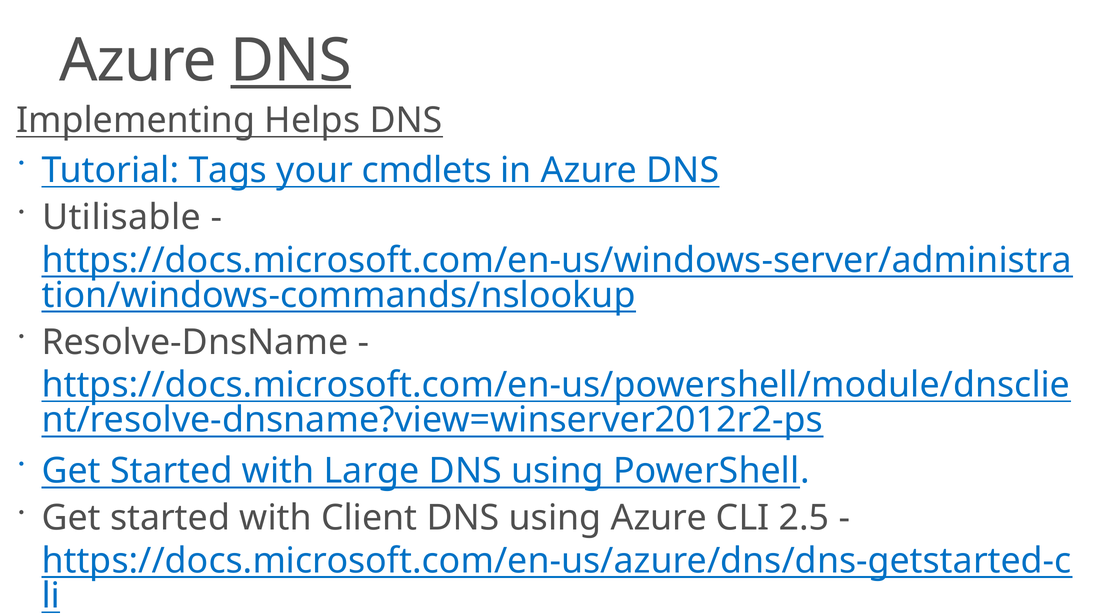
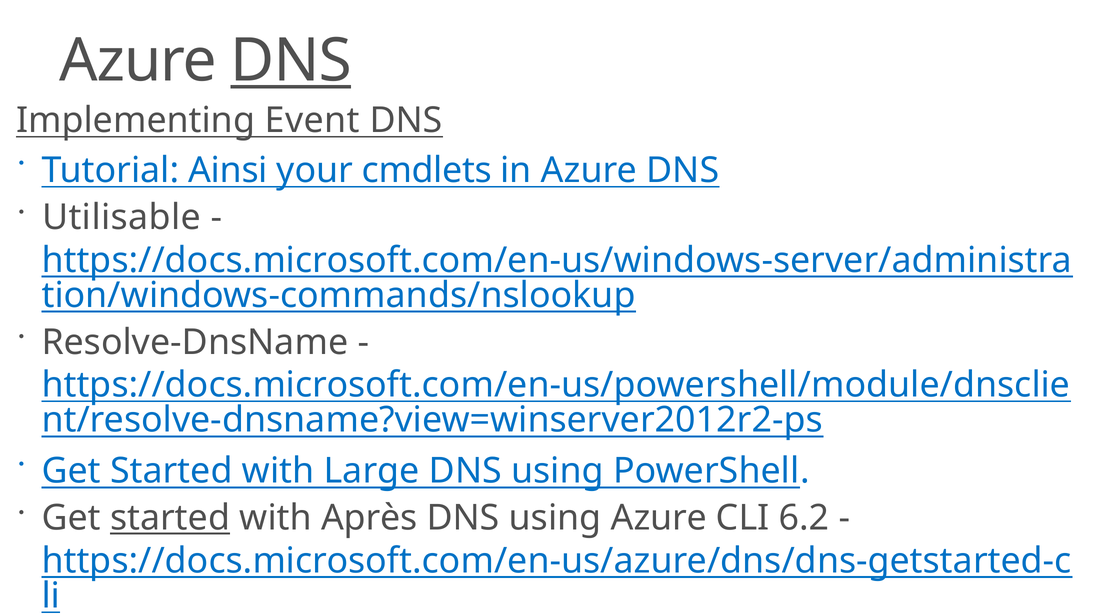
Helps: Helps -> Event
Tags: Tags -> Ainsi
started at (170, 518) underline: none -> present
Client: Client -> Après
2.5: 2.5 -> 6.2
